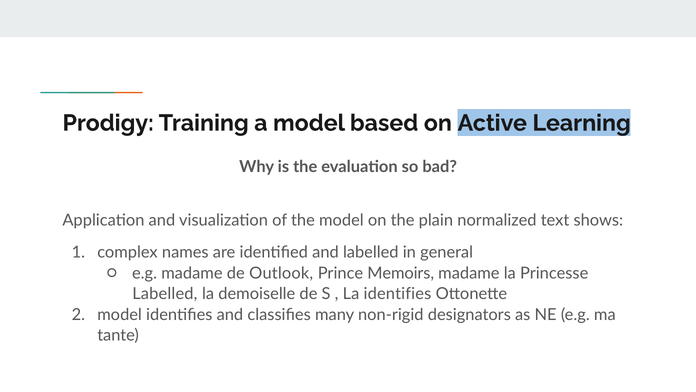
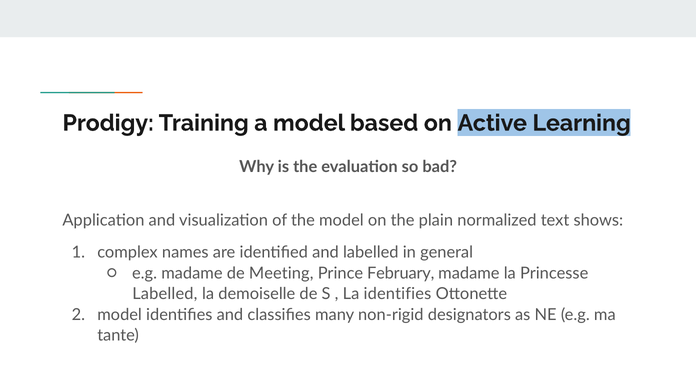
Outlook: Outlook -> Meeting
Memoirs: Memoirs -> February
